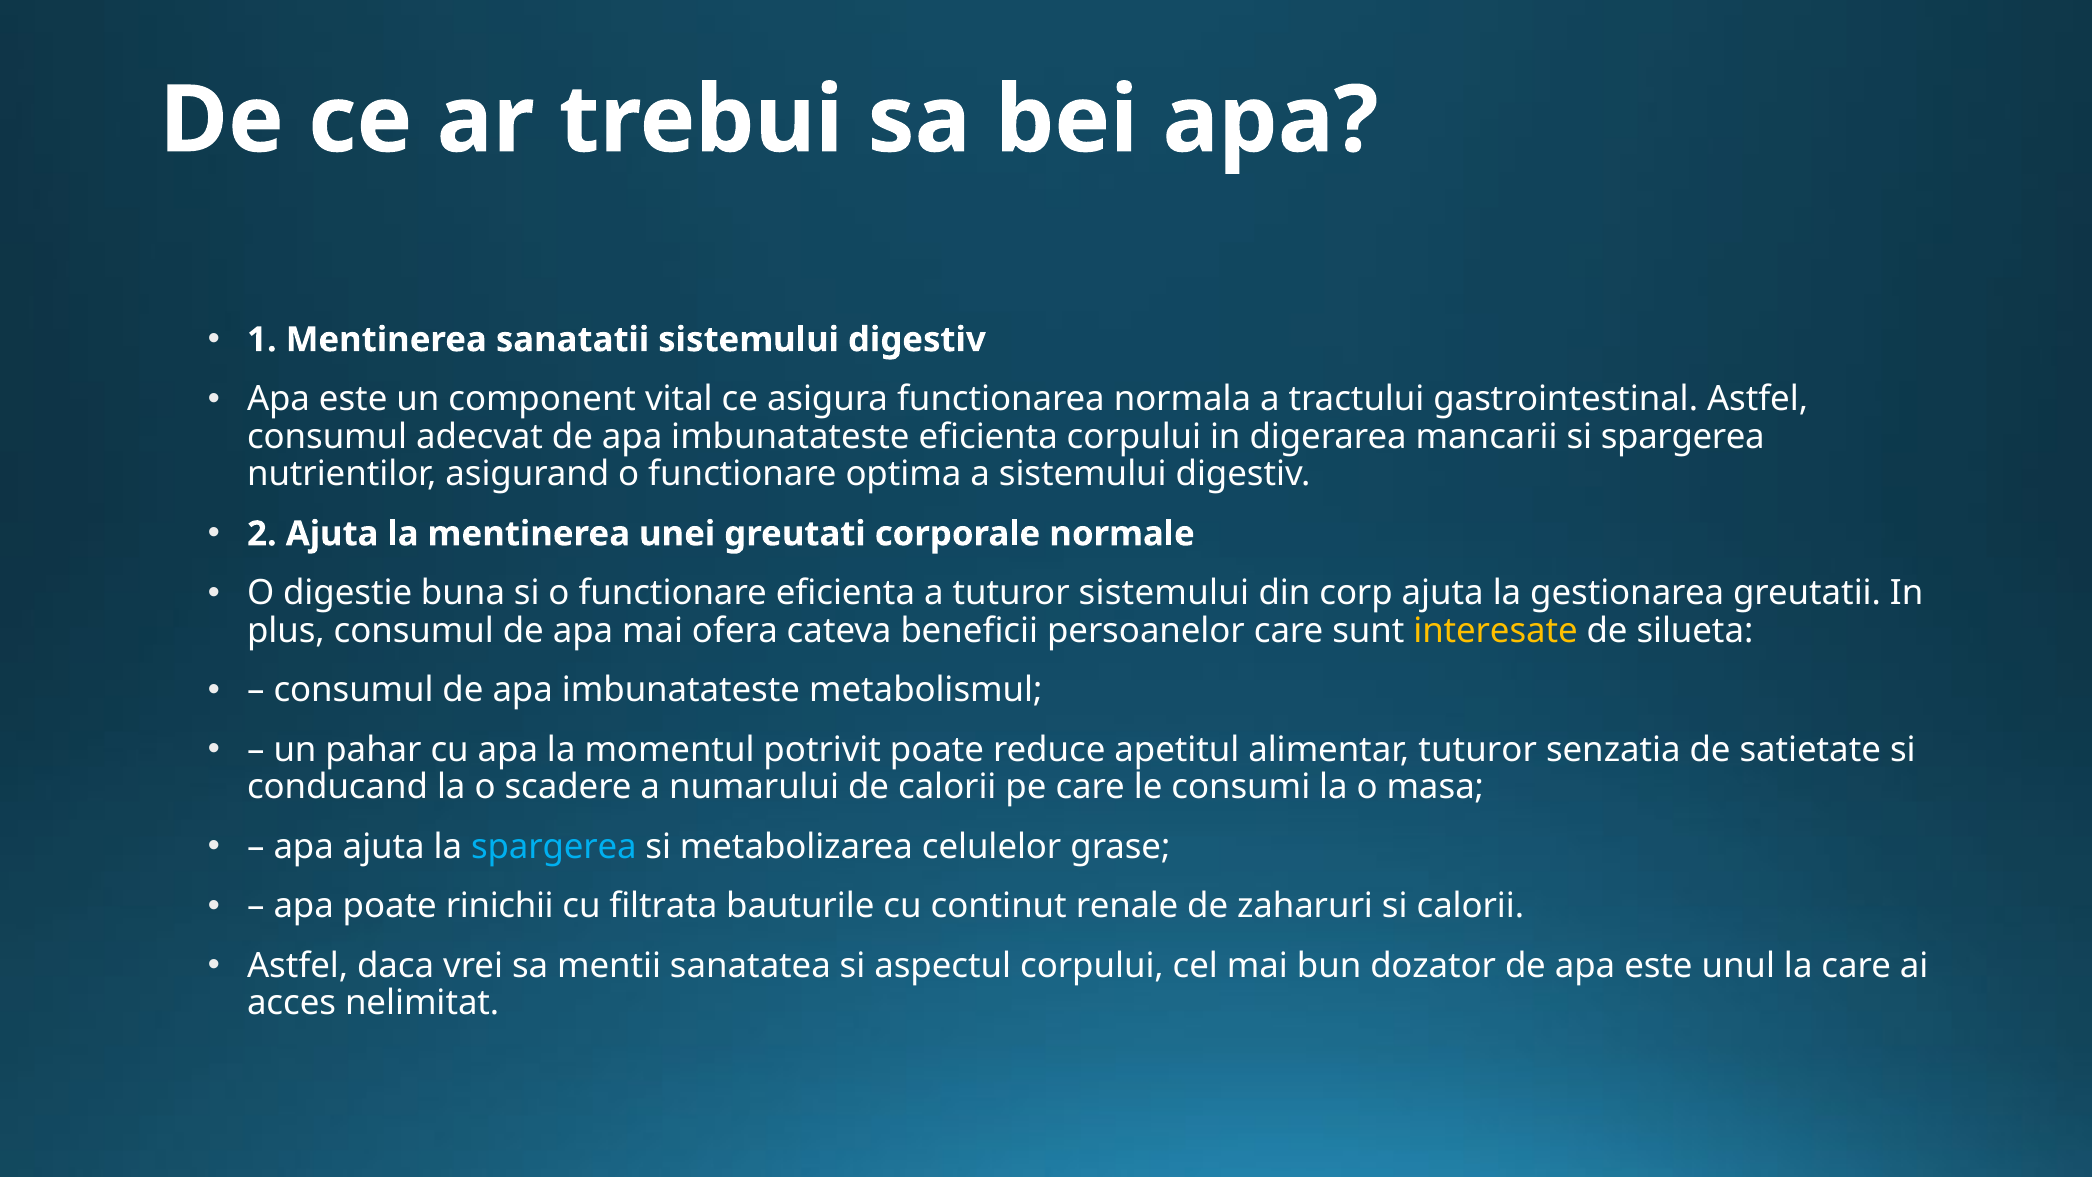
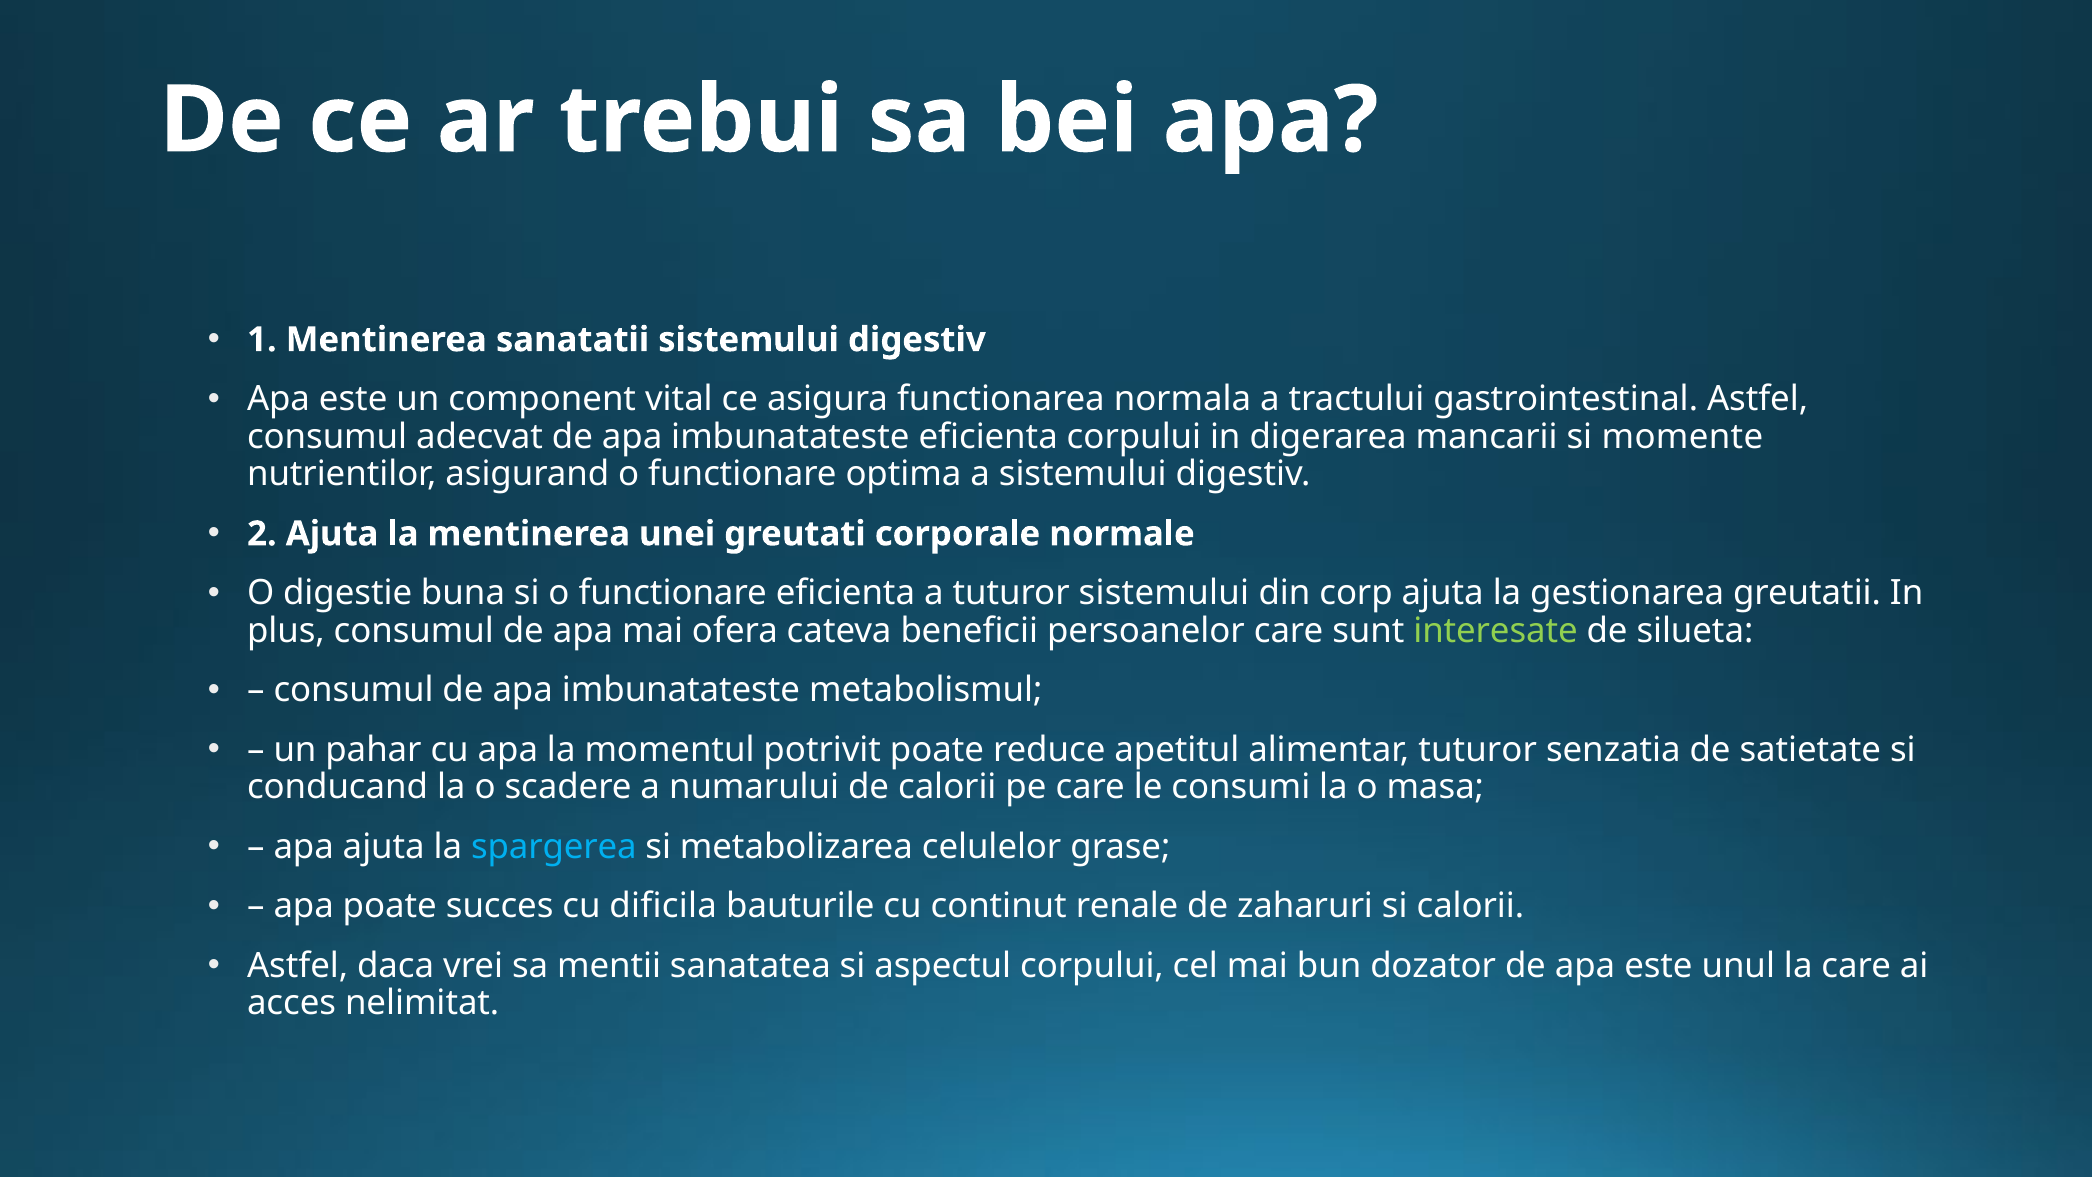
si spargerea: spargerea -> momente
interesate colour: yellow -> light green
rinichii: rinichii -> succes
filtrata: filtrata -> dificila
